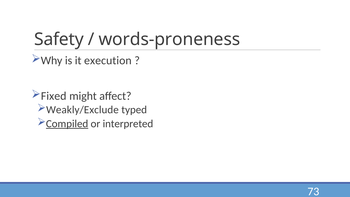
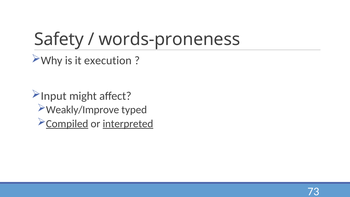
Fixed: Fixed -> Input
Weakly/Exclude: Weakly/Exclude -> Weakly/Improve
interpreted underline: none -> present
